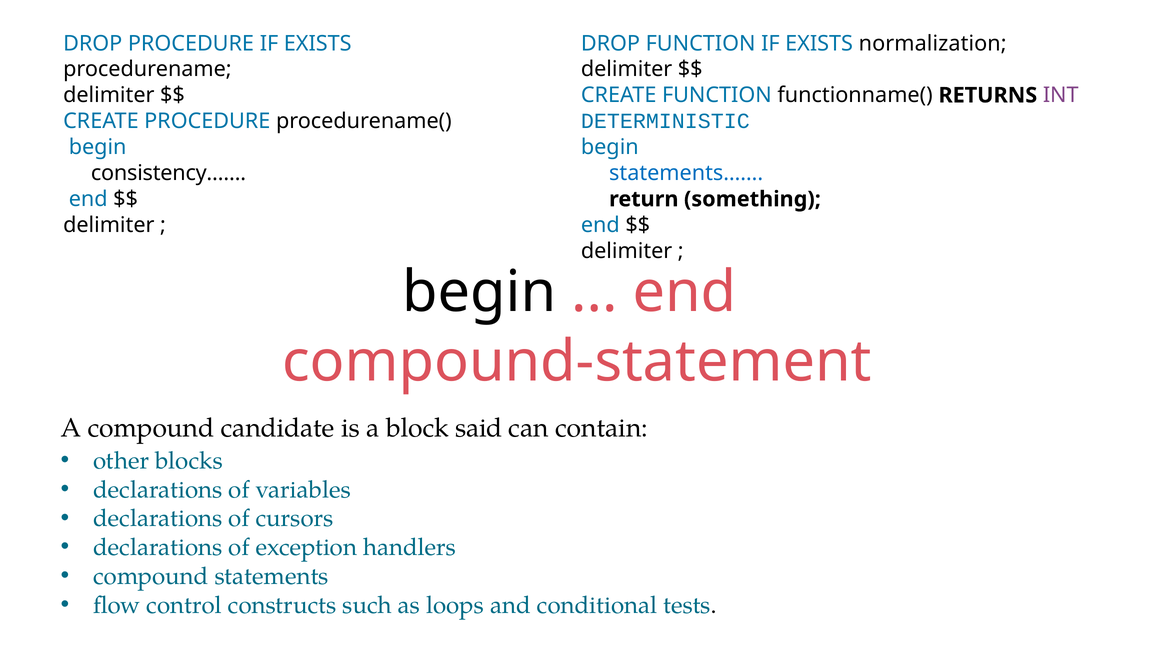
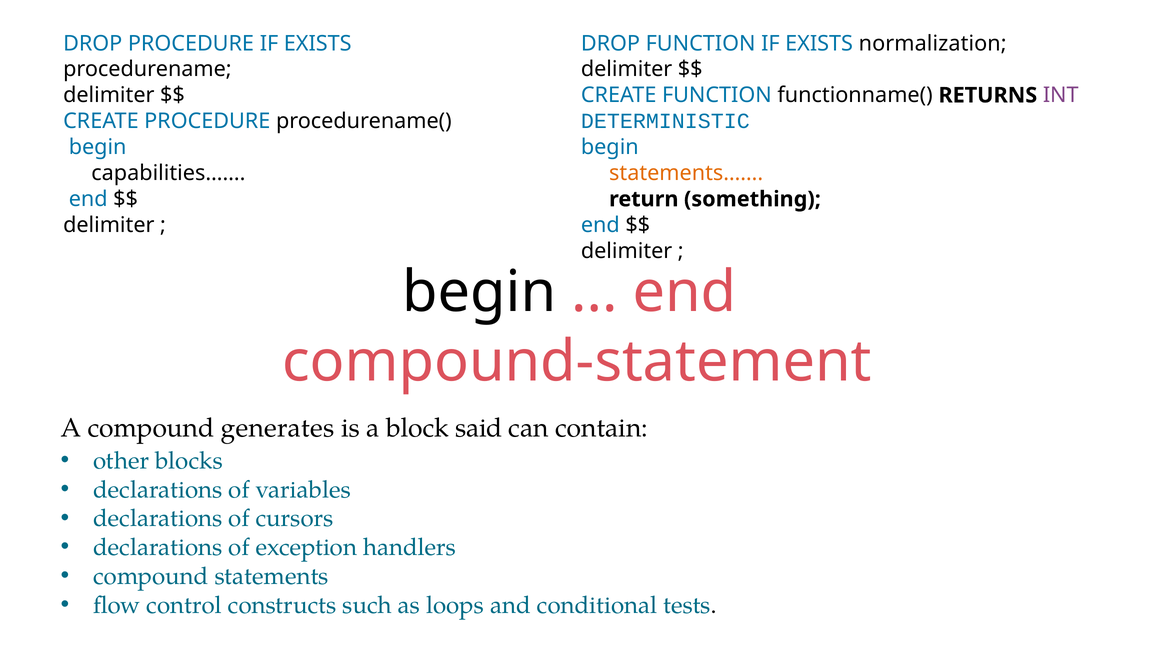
consistency……: consistency…… -> capabilities……
statements…… colour: blue -> orange
candidate: candidate -> generates
